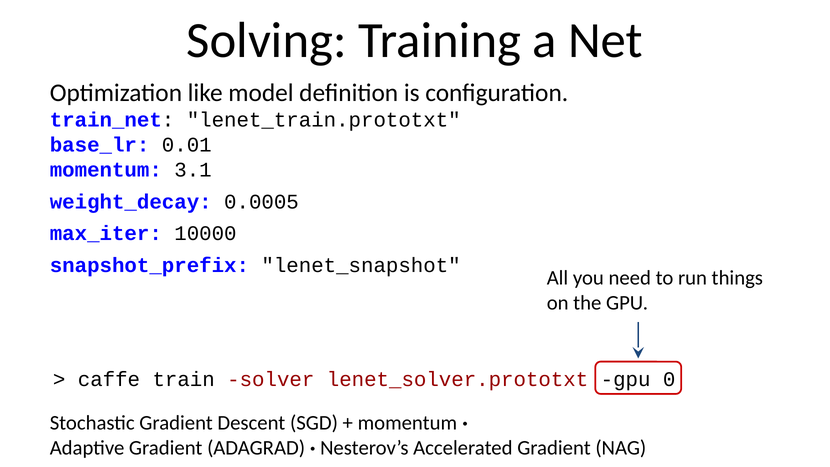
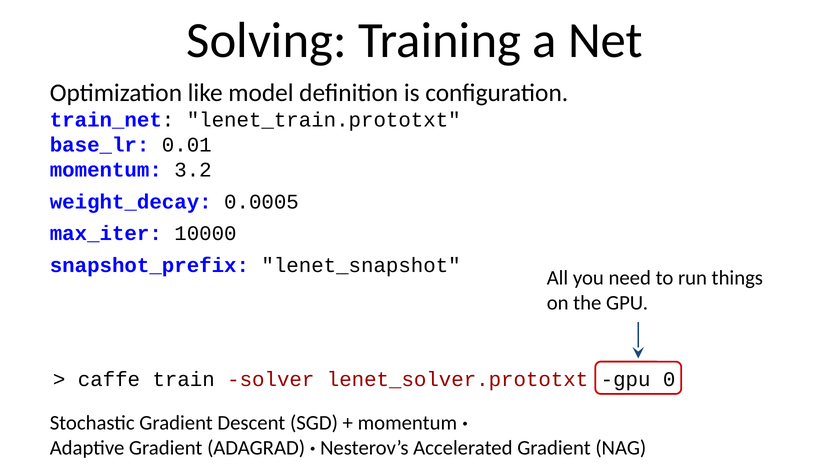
3.1: 3.1 -> 3.2
